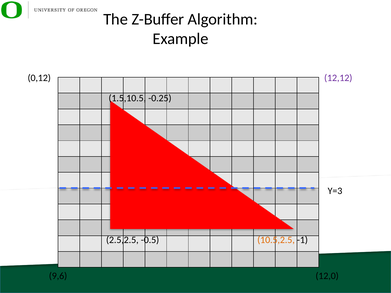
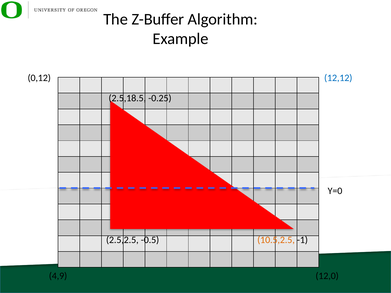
12,12 colour: purple -> blue
1.5,10.5: 1.5,10.5 -> 2.5,18.5
Y=3: Y=3 -> Y=0
9,6: 9,6 -> 4,9
